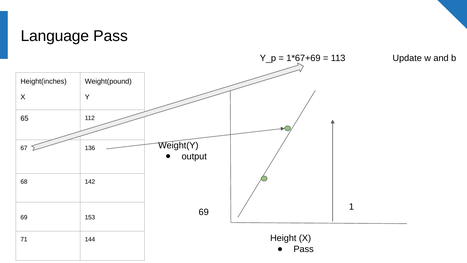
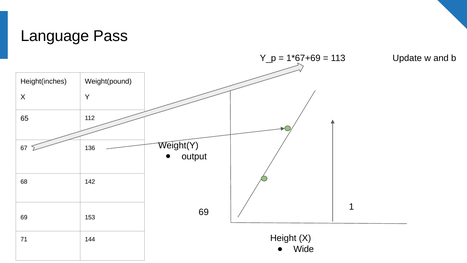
Pass at (304, 249): Pass -> Wide
